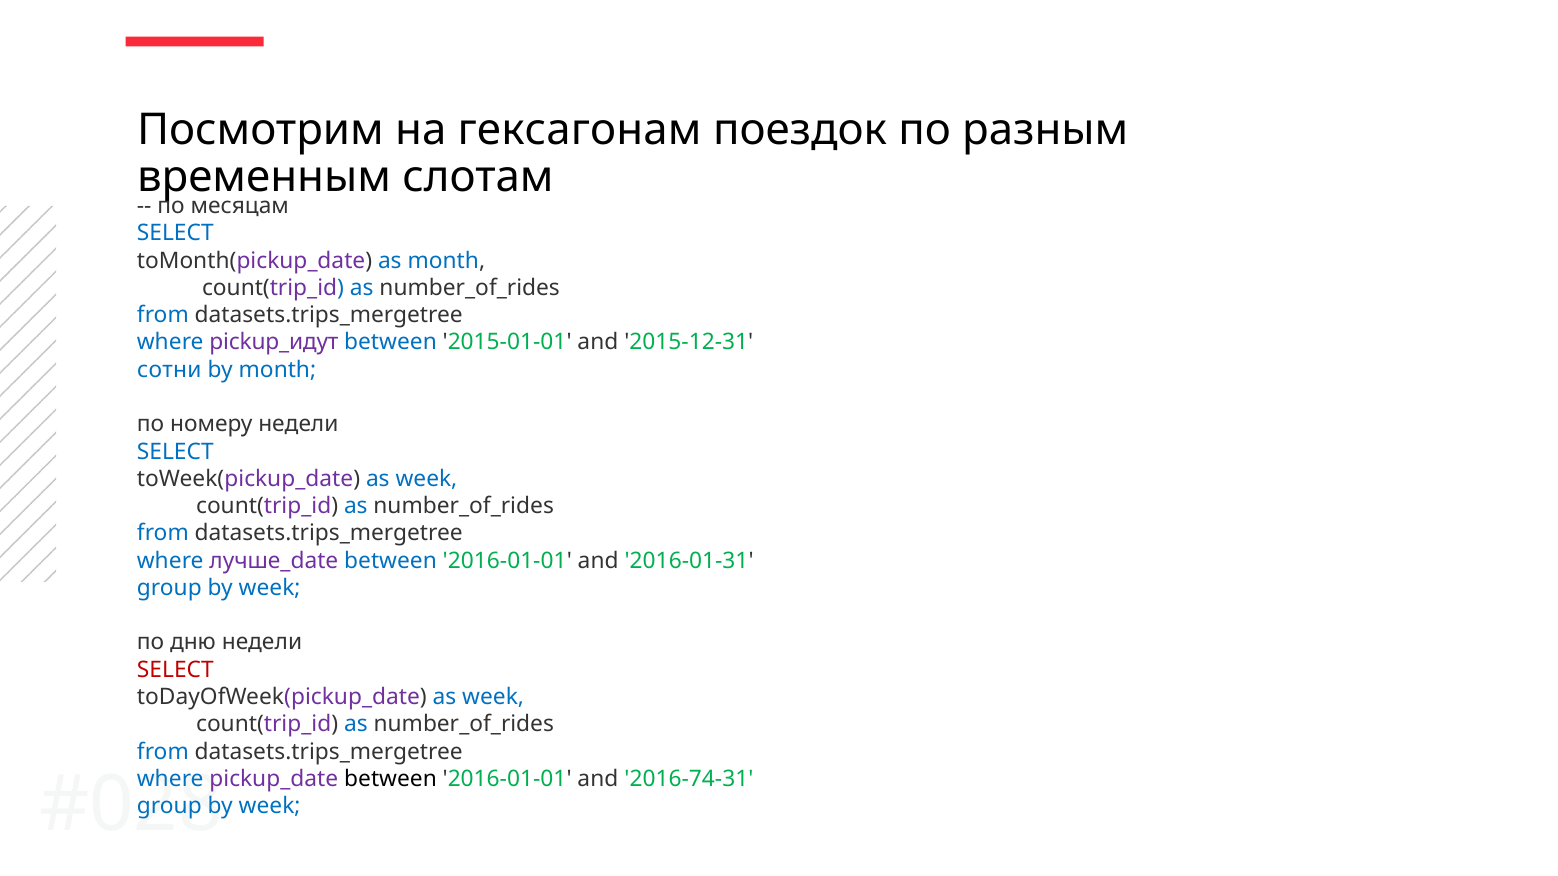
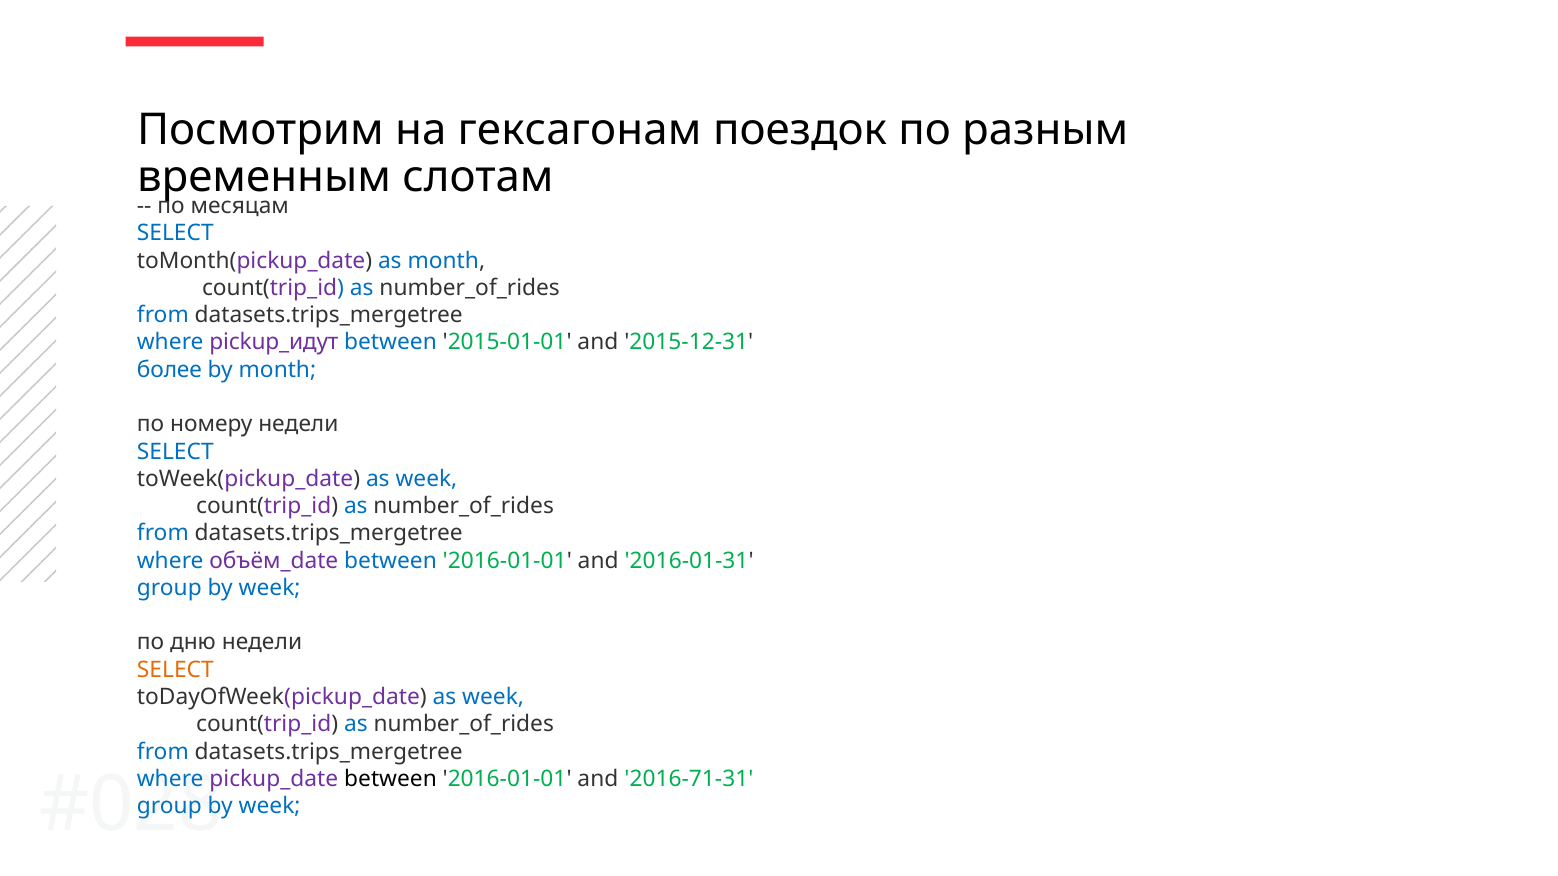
сотни: сотни -> более
лучше_date: лучше_date -> объём_date
SELECT at (175, 670) colour: red -> orange
2016-74-31: 2016-74-31 -> 2016-71-31
